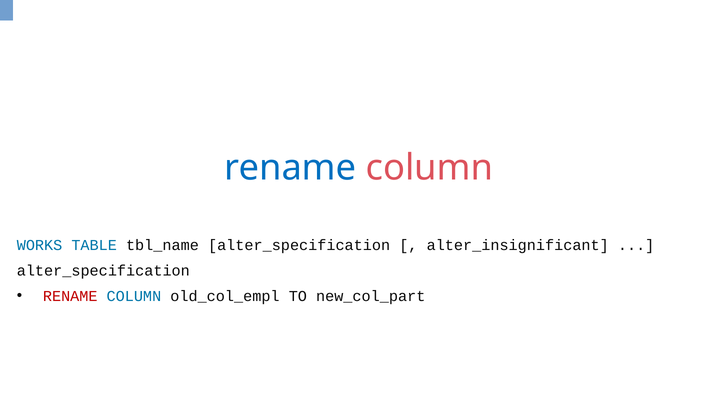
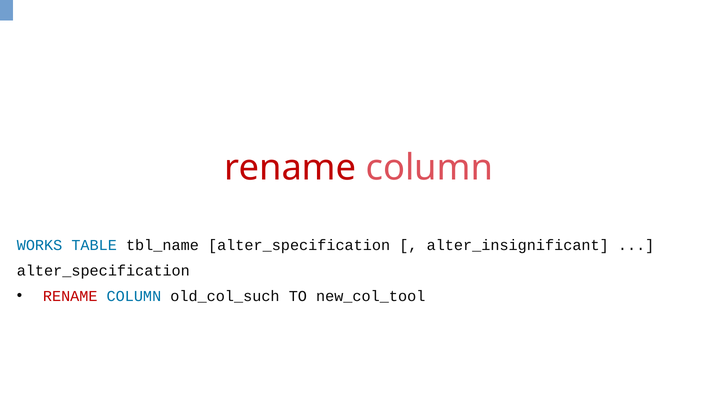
rename at (290, 168) colour: blue -> red
old_col_empl: old_col_empl -> old_col_such
new_col_part: new_col_part -> new_col_tool
